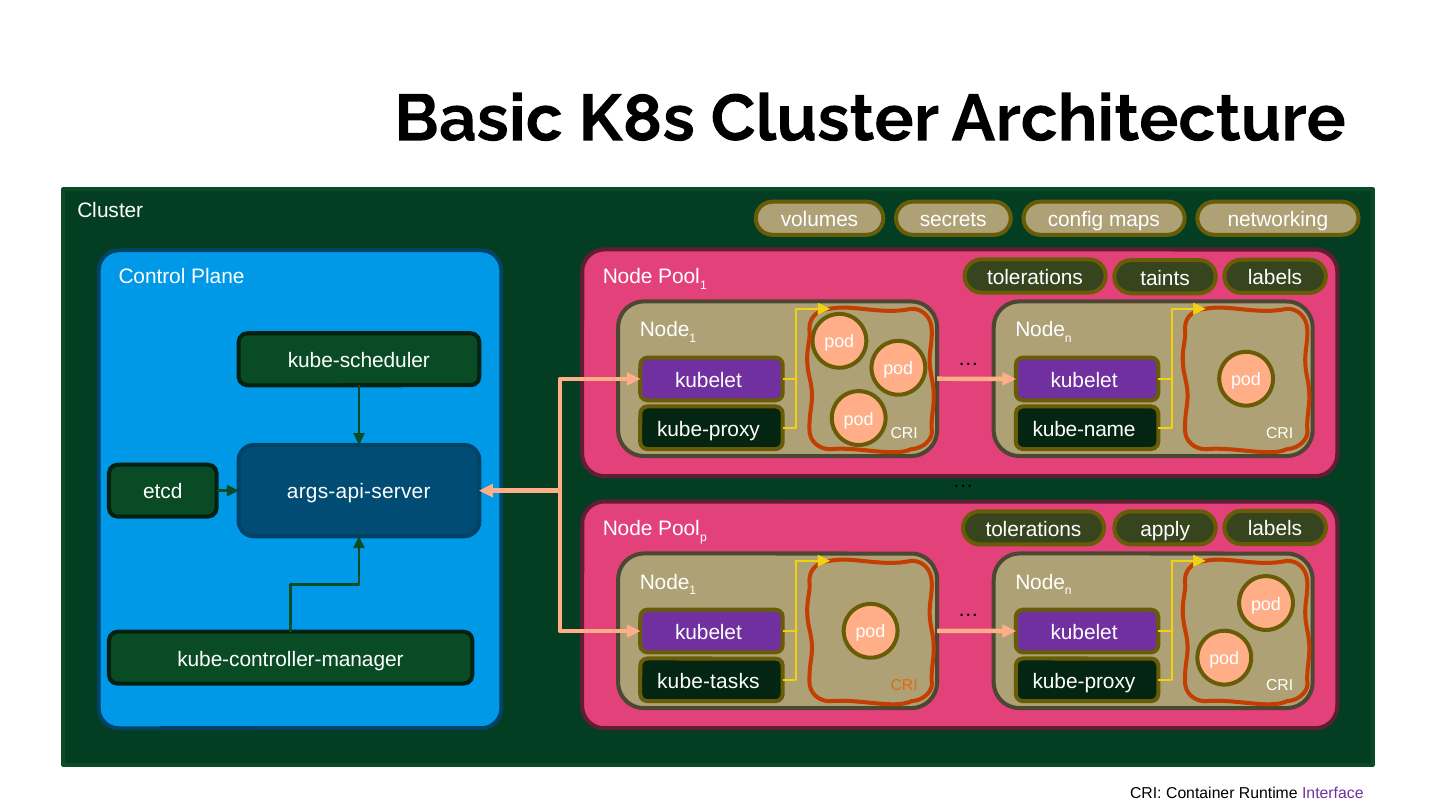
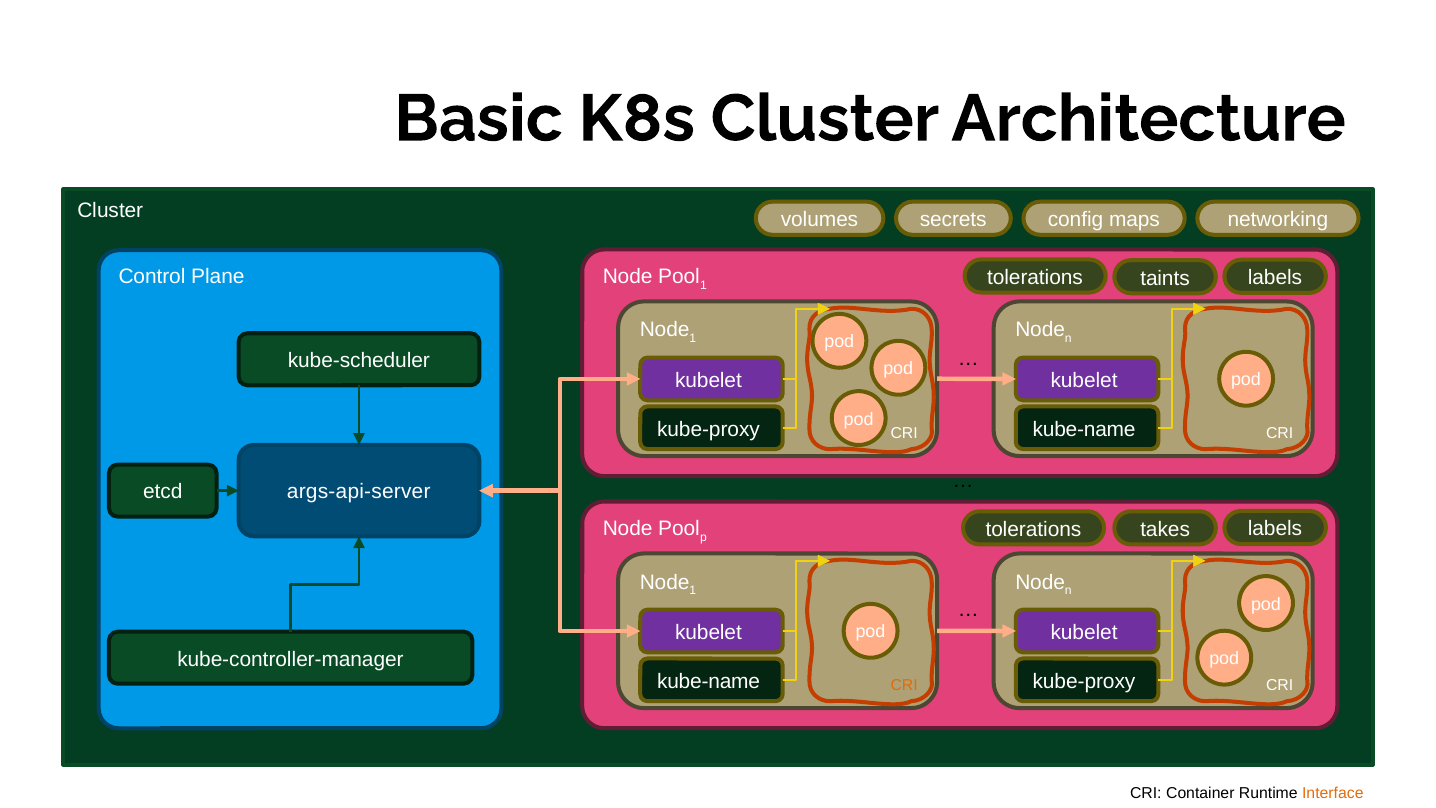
apply: apply -> takes
kube-tasks at (708, 681): kube-tasks -> kube-name
Interface colour: purple -> orange
